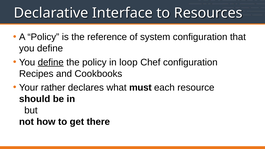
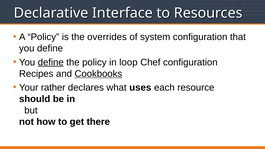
reference: reference -> overrides
Cookbooks underline: none -> present
must: must -> uses
